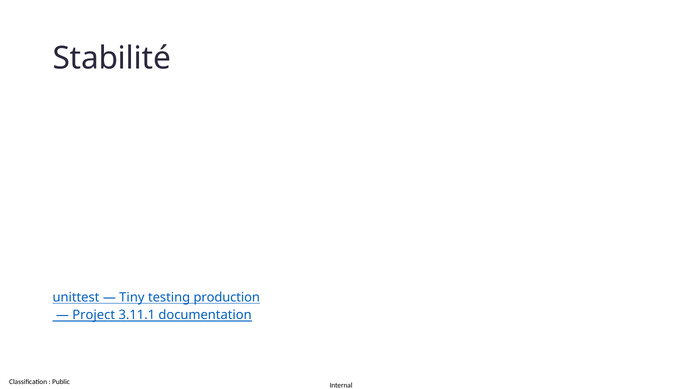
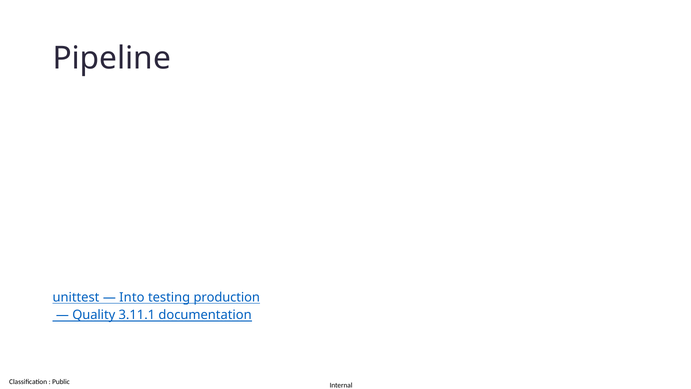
Stabilité: Stabilité -> Pipeline
Tiny: Tiny -> Into
Project: Project -> Quality
